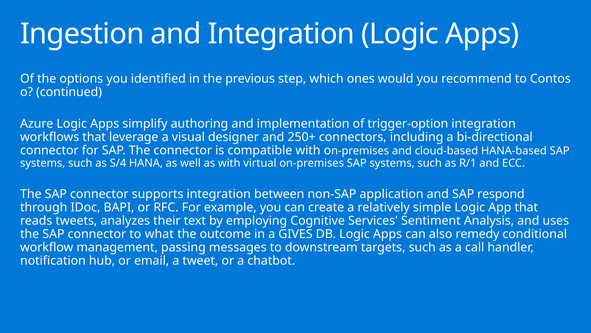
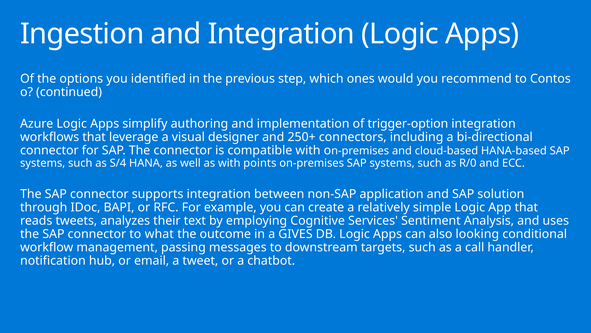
virtual: virtual -> points
R/1: R/1 -> R/0
respond: respond -> solution
remedy: remedy -> looking
